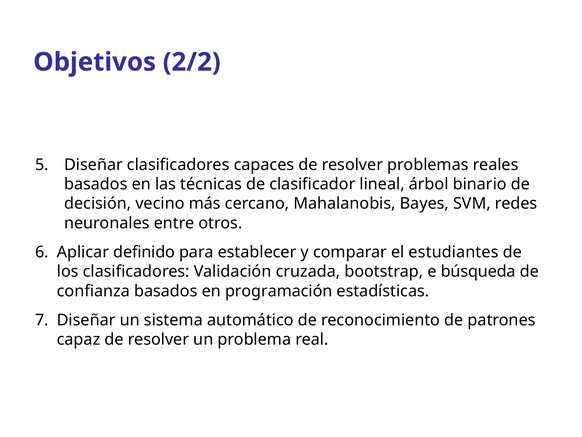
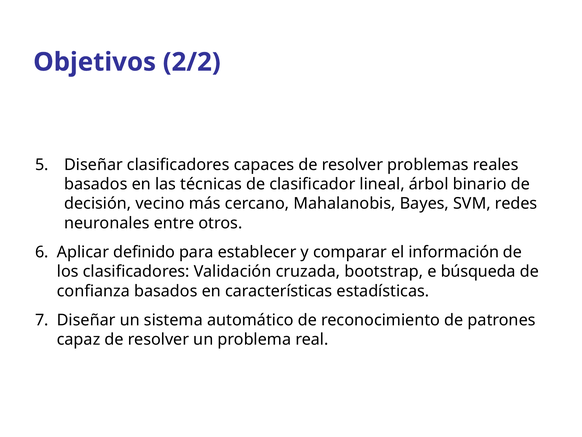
estudiantes: estudiantes -> información
programación: programación -> características
